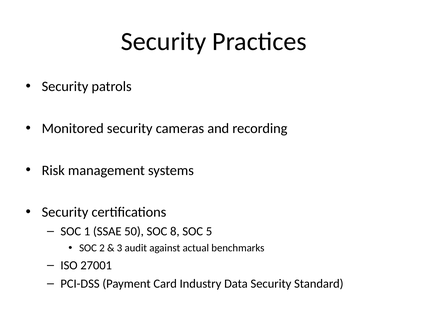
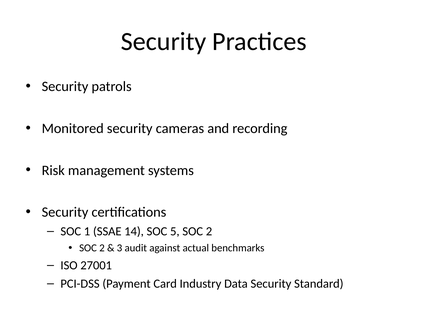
50: 50 -> 14
8: 8 -> 5
5 at (209, 231): 5 -> 2
